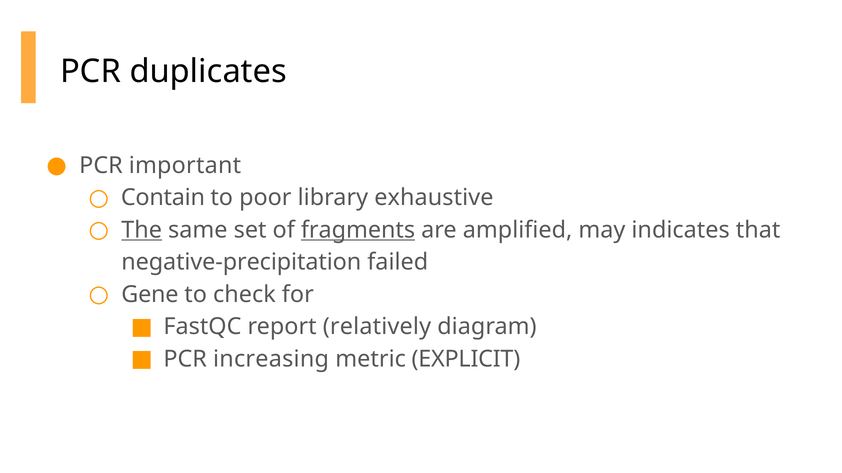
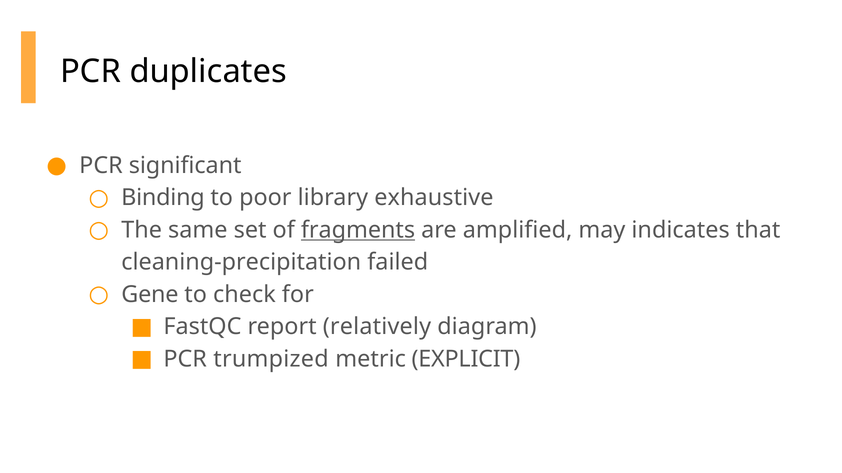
important: important -> significant
Contain: Contain -> Binding
The underline: present -> none
negative-precipitation: negative-precipitation -> cleaning-precipitation
increasing: increasing -> trumpized
